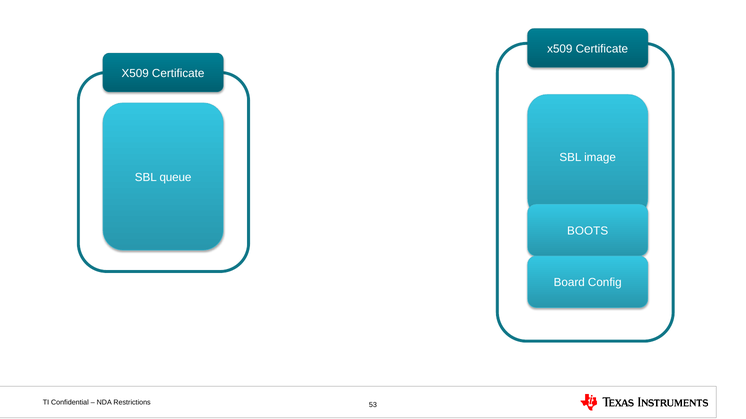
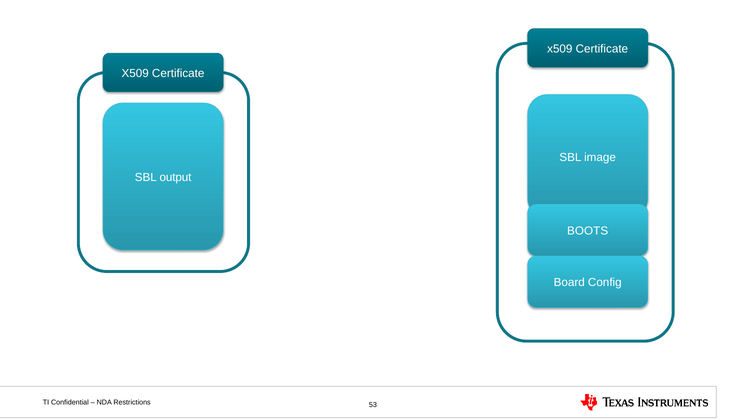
queue: queue -> output
